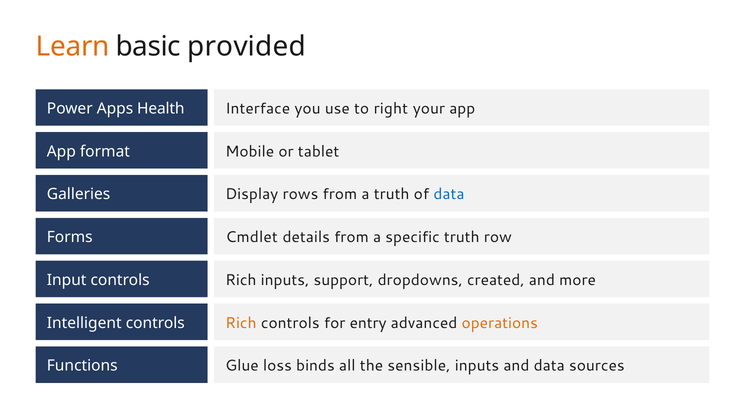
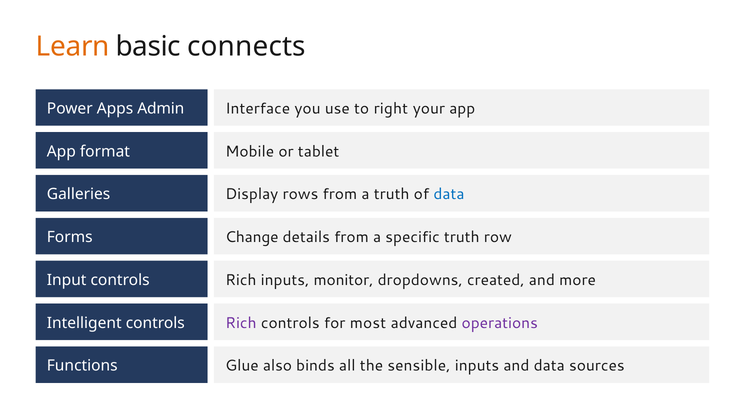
provided: provided -> connects
Health: Health -> Admin
Cmdlet: Cmdlet -> Change
support: support -> monitor
Rich at (241, 323) colour: orange -> purple
entry: entry -> most
operations colour: orange -> purple
loss: loss -> also
